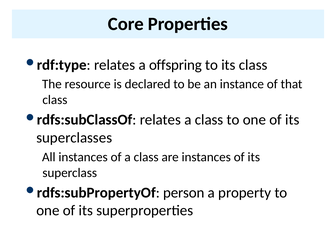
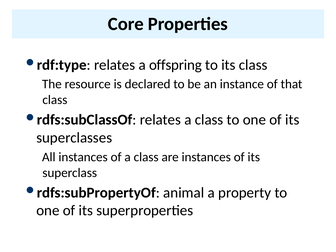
person: person -> animal
